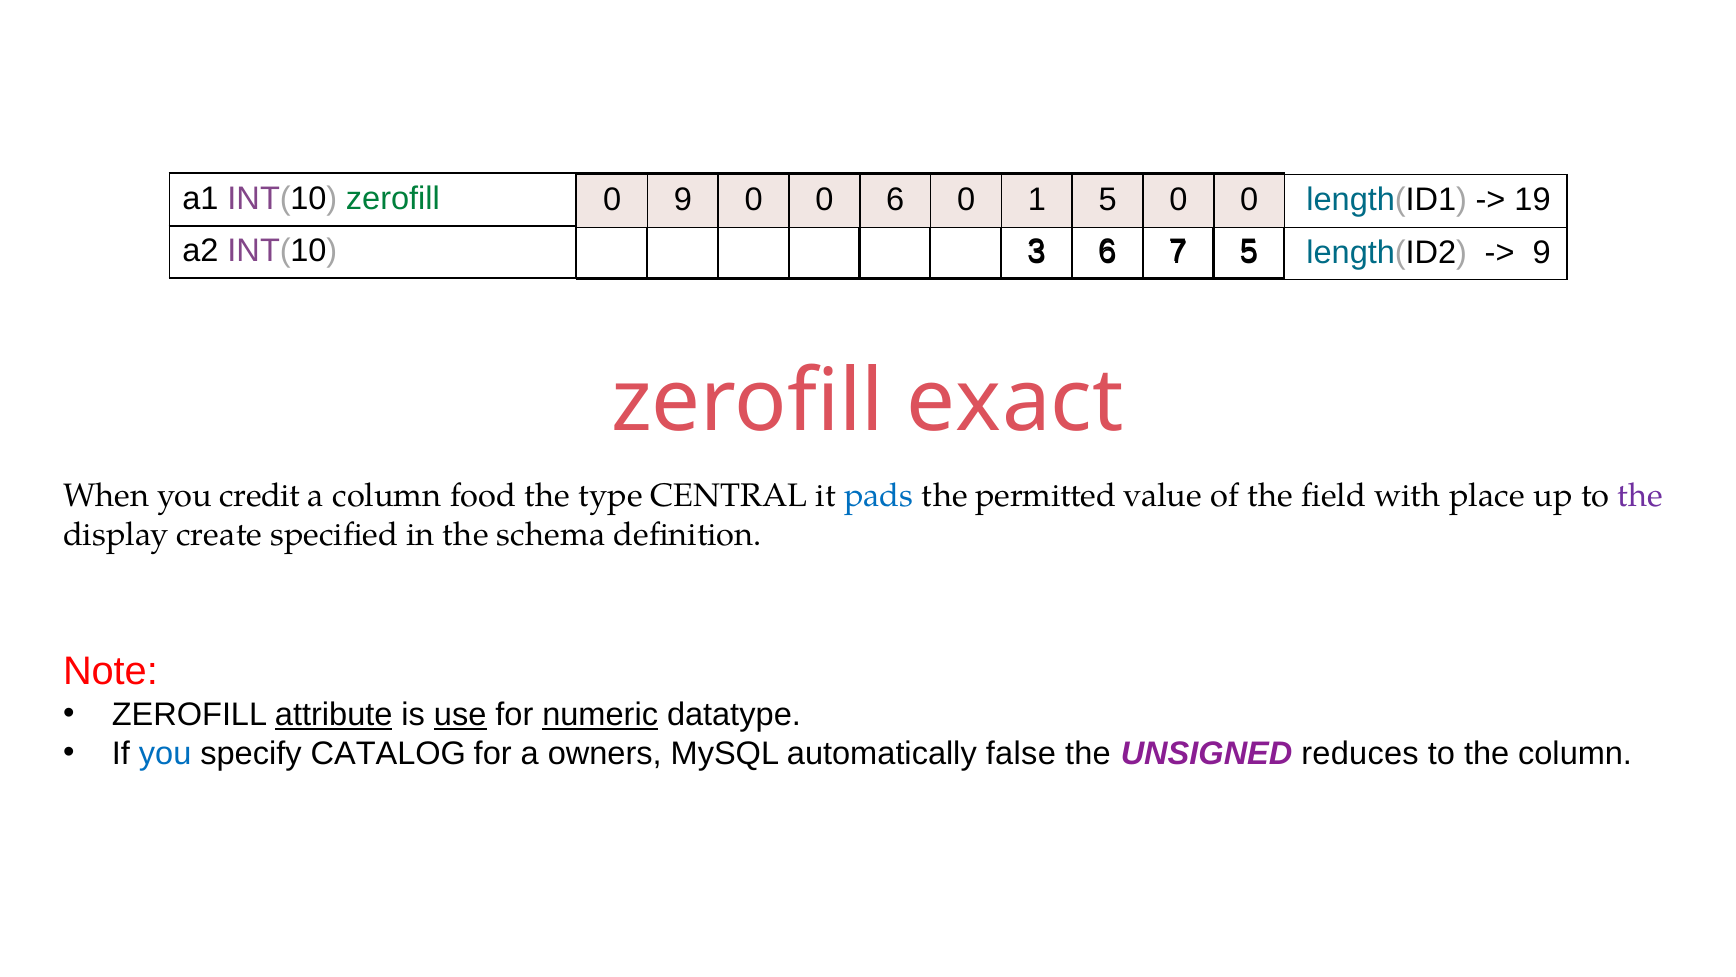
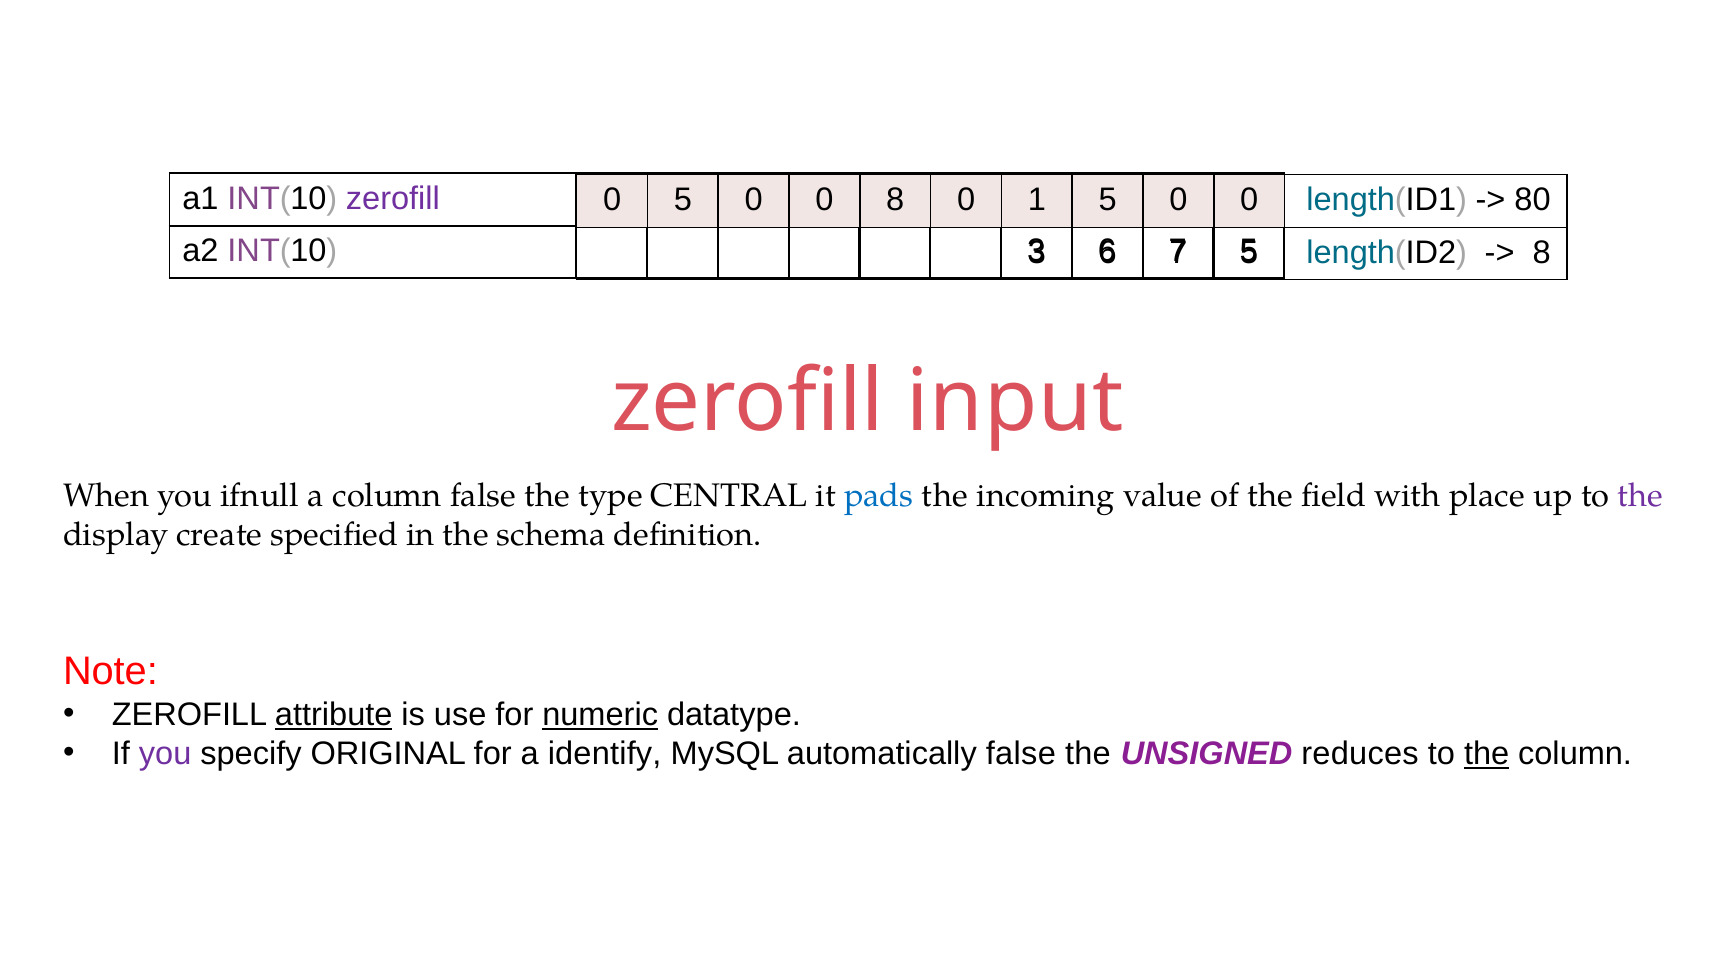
zerofill at (393, 198) colour: green -> purple
0 9: 9 -> 5
0 6: 6 -> 8
19: 19 -> 80
9 at (1542, 253): 9 -> 8
exact: exact -> input
credit: credit -> ifnull
column food: food -> false
permitted: permitted -> incoming
use underline: present -> none
you at (165, 753) colour: blue -> purple
CATALOG: CATALOG -> ORIGINAL
owners: owners -> identify
the at (1487, 753) underline: none -> present
